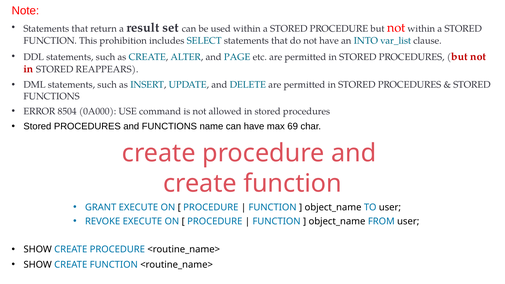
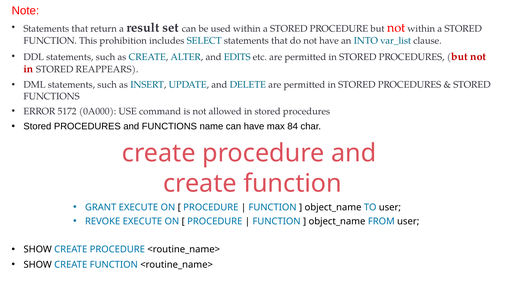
PAGE: PAGE -> EDITS
8504: 8504 -> 5172
69: 69 -> 84
